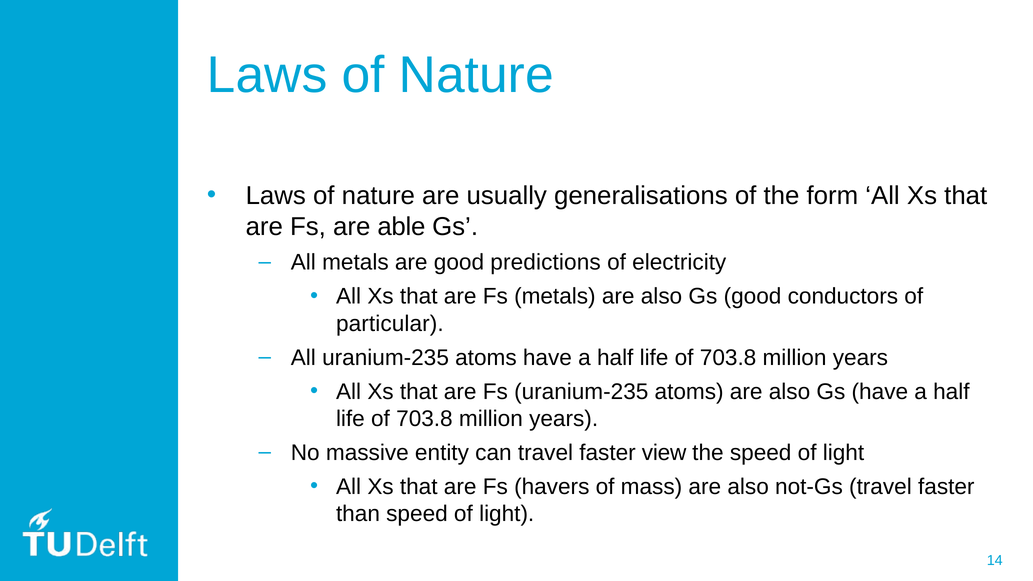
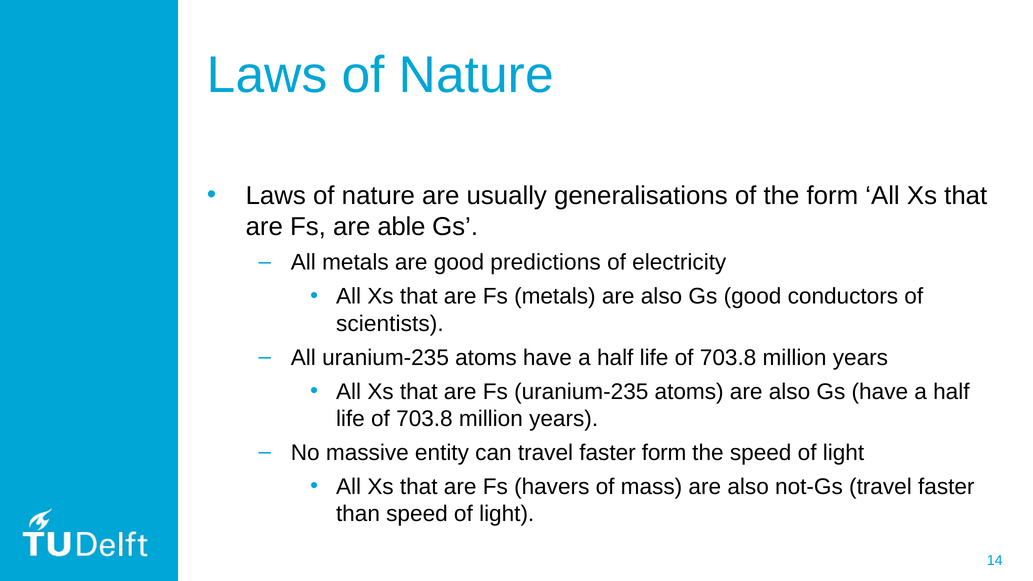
particular: particular -> scientists
faster view: view -> form
